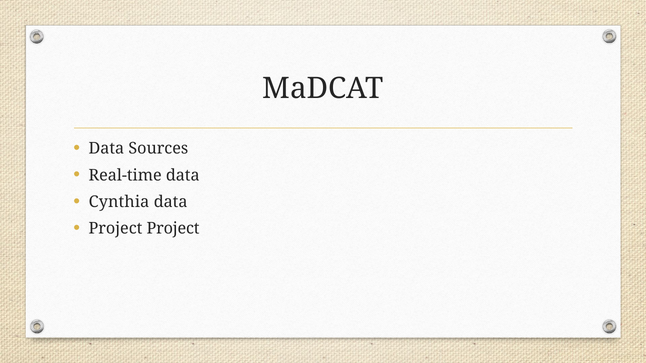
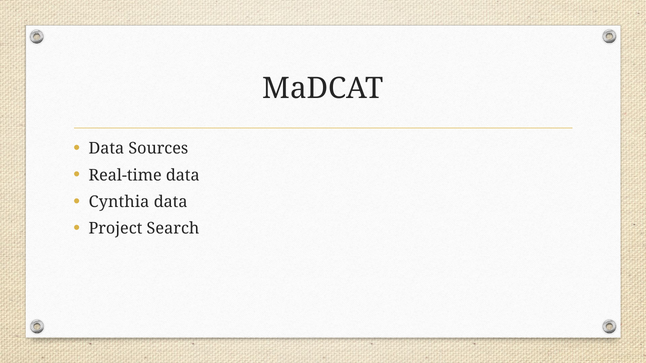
Project Project: Project -> Search
